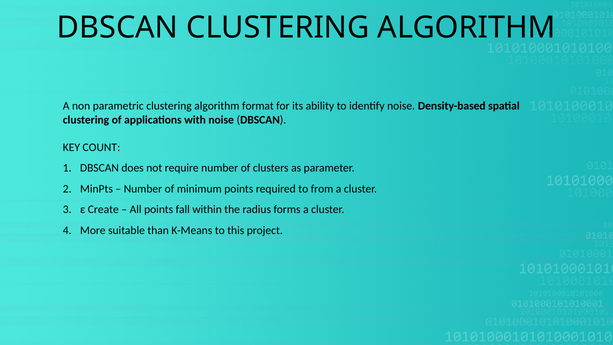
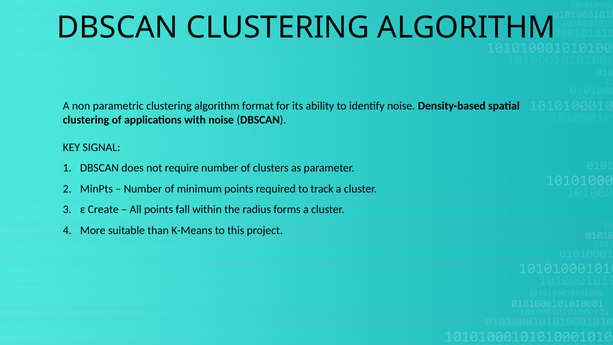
COUNT: COUNT -> SIGNAL
from: from -> track
